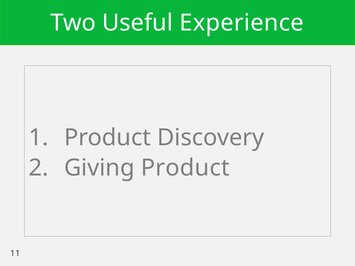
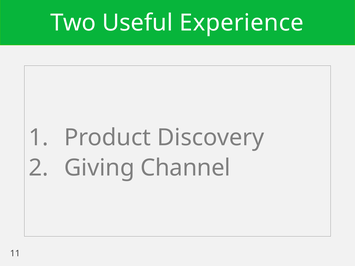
Giving Product: Product -> Channel
